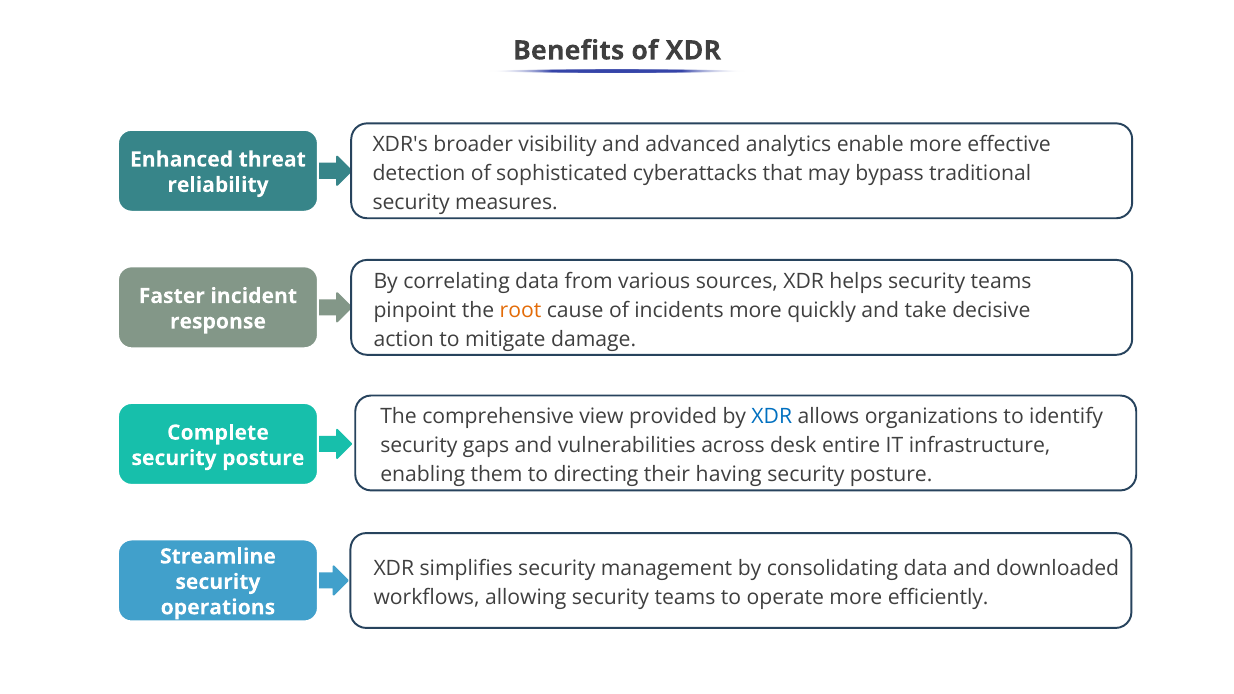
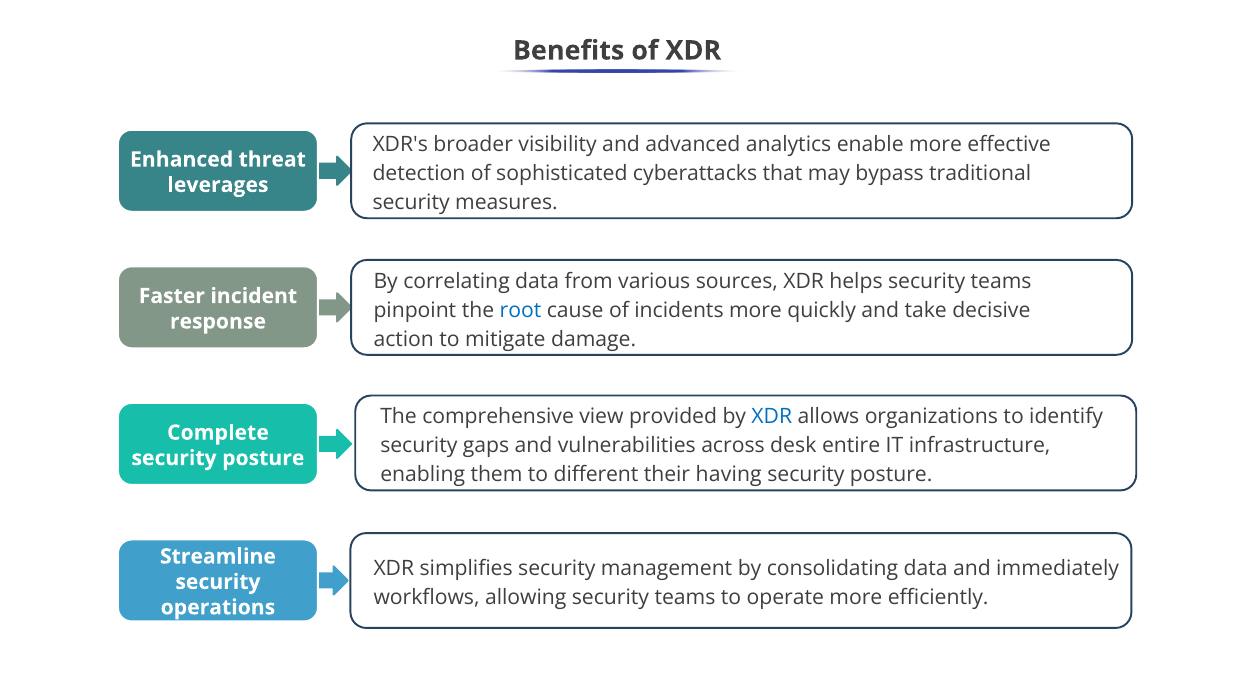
reliability: reliability -> leverages
root colour: orange -> blue
directing: directing -> different
downloaded: downloaded -> immediately
